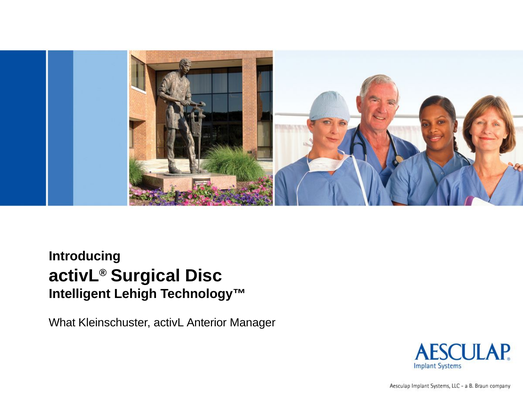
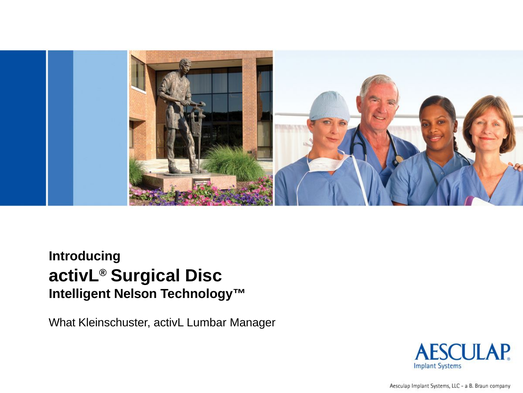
Lehigh: Lehigh -> Nelson
Anterior: Anterior -> Lumbar
